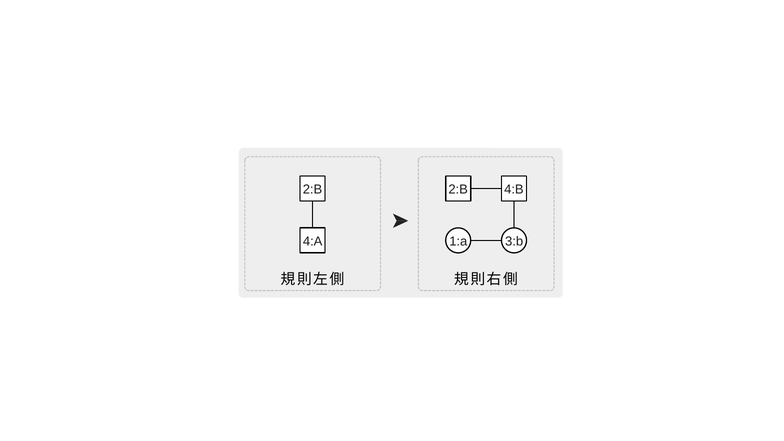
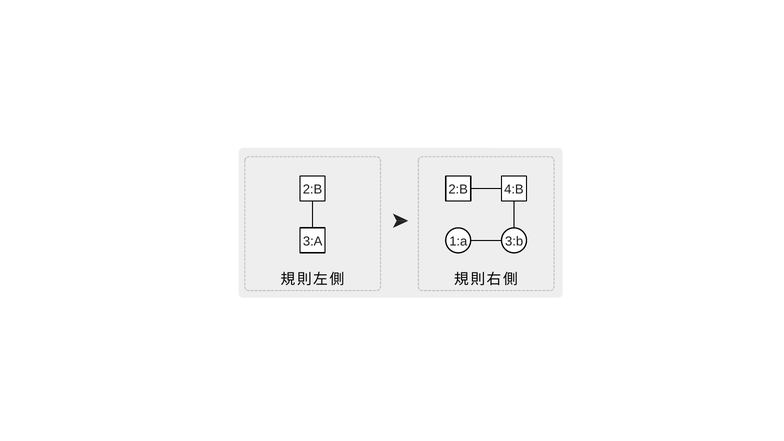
4:A: 4:A -> 3:A
